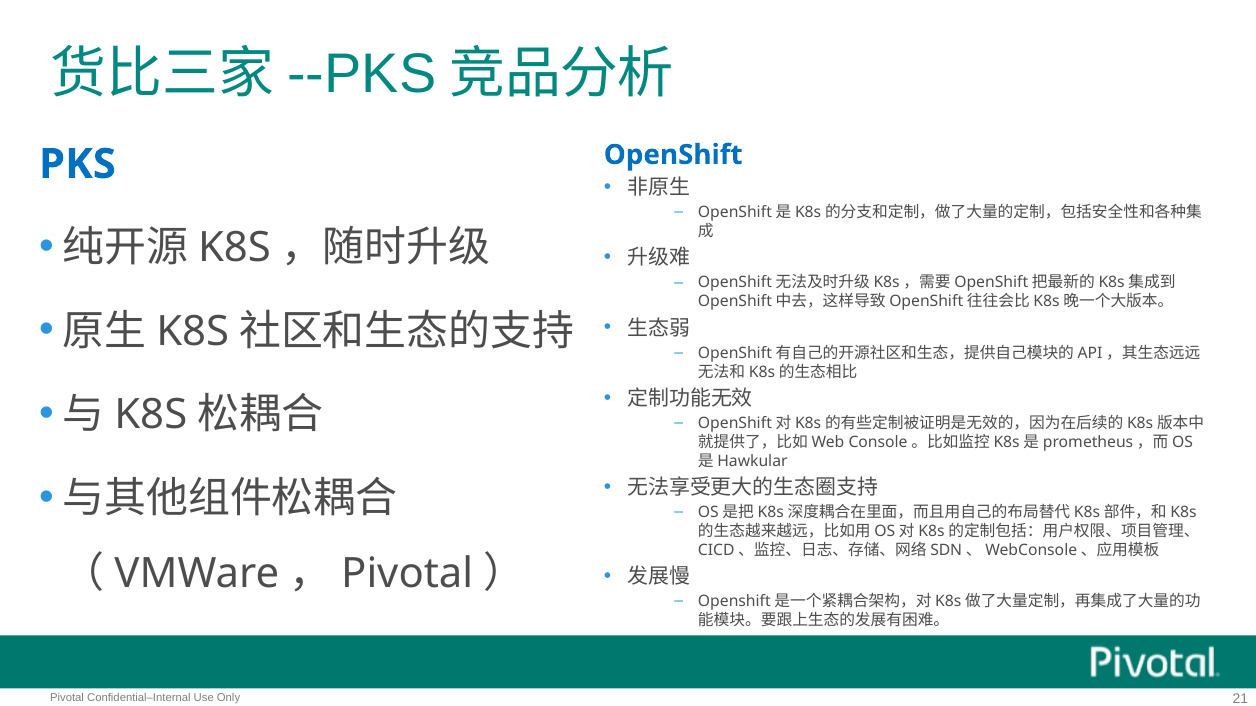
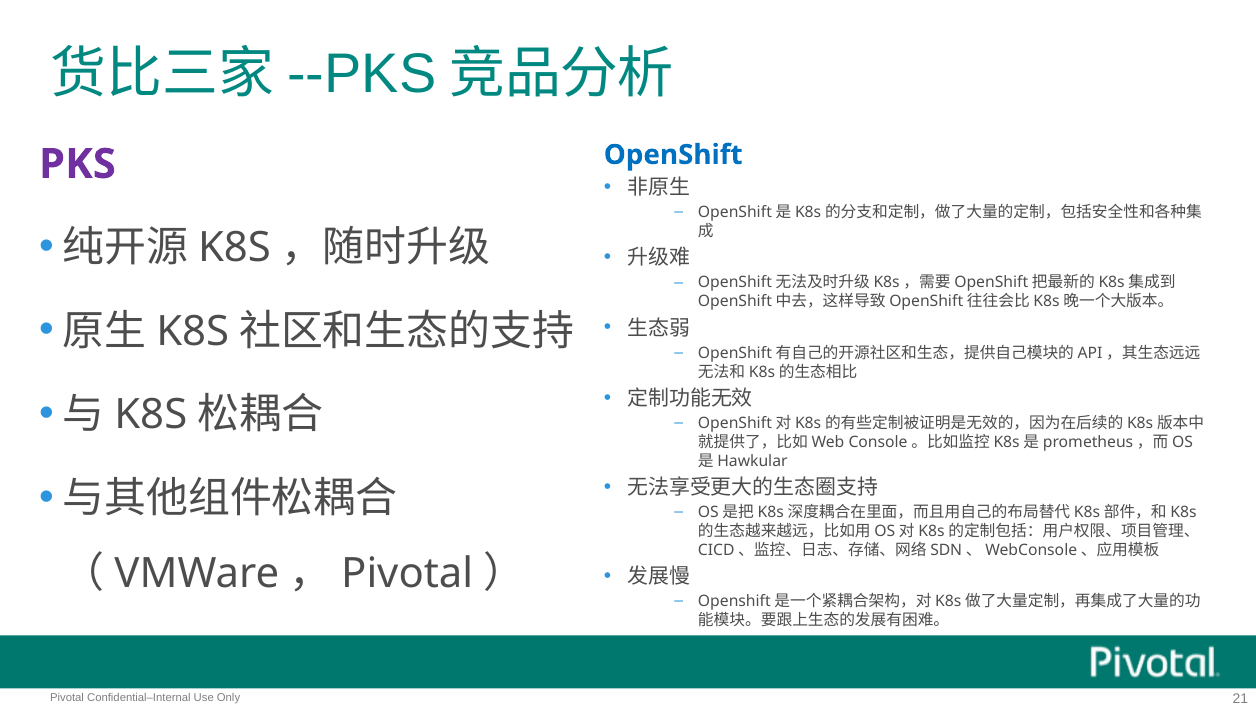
PKS colour: blue -> purple
